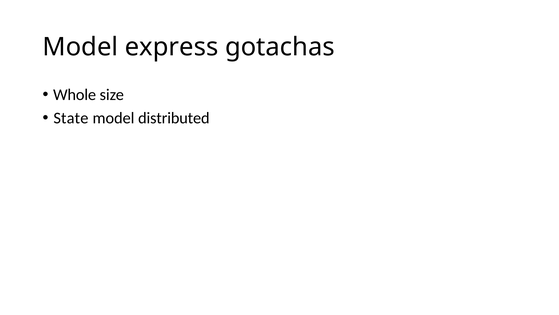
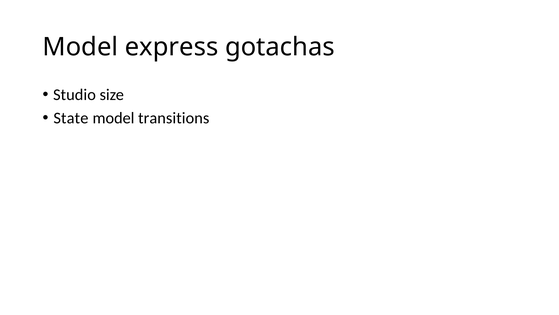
Whole: Whole -> Studio
distributed: distributed -> transitions
